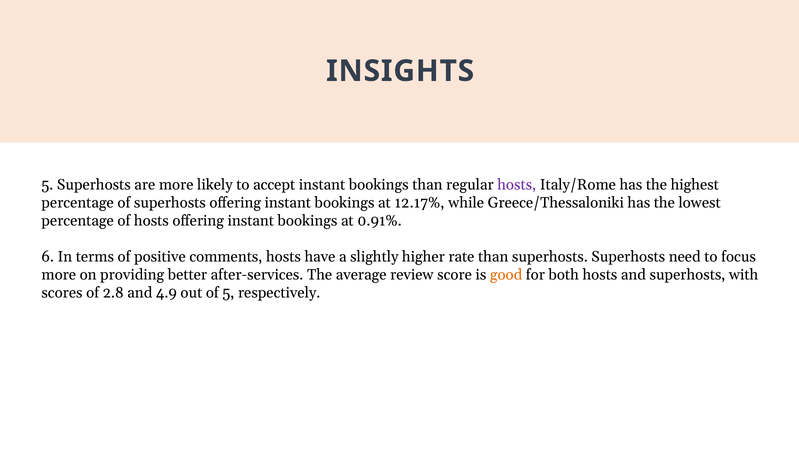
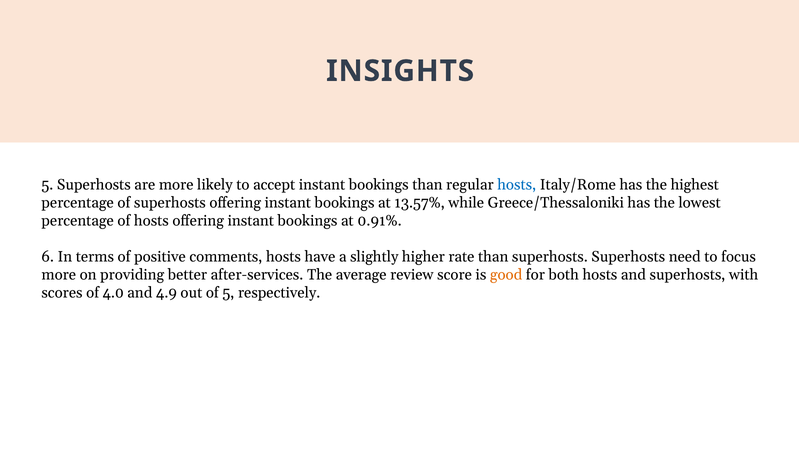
hosts at (517, 185) colour: purple -> blue
12.17%: 12.17% -> 13.57%
2.8: 2.8 -> 4.0
